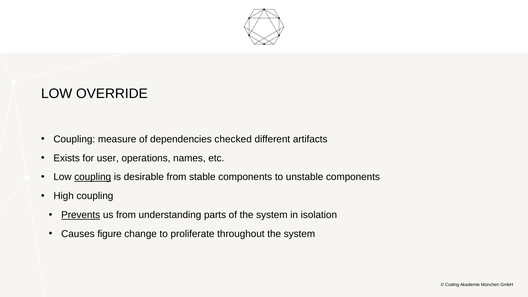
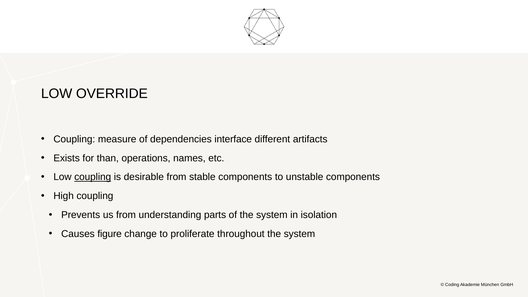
checked: checked -> interface
user: user -> than
Prevents underline: present -> none
